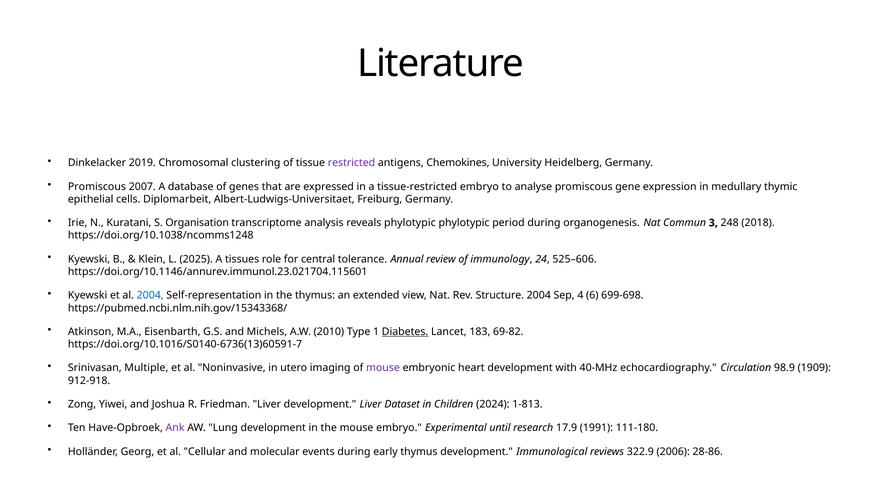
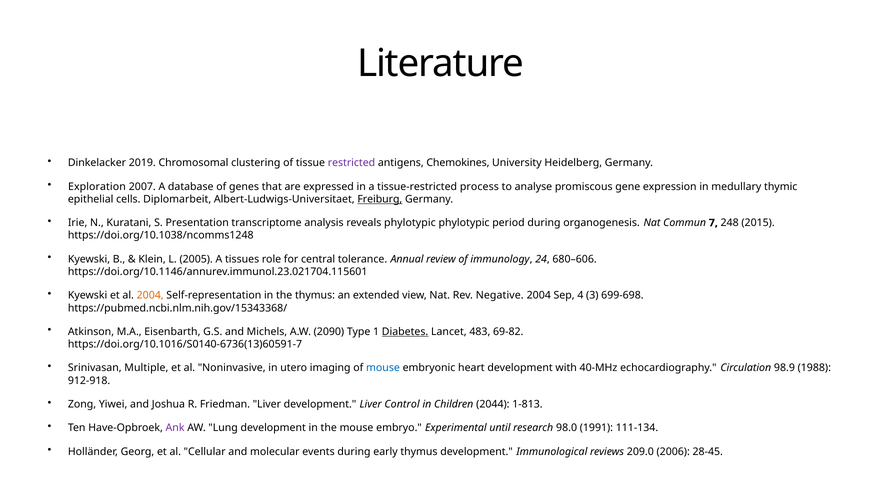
Promiscous at (97, 187): Promiscous -> Exploration
tissue-restricted embryo: embryo -> process
Freiburg underline: none -> present
Organisation: Organisation -> Presentation
3: 3 -> 7
2018: 2018 -> 2015
2025: 2025 -> 2005
525–606: 525–606 -> 680–606
2004 at (150, 296) colour: blue -> orange
Structure: Structure -> Negative
6: 6 -> 3
2010: 2010 -> 2090
183: 183 -> 483
mouse at (383, 368) colour: purple -> blue
1909: 1909 -> 1988
Dataset: Dataset -> Control
2024: 2024 -> 2044
17.9: 17.9 -> 98.0
111-180: 111-180 -> 111-134
322.9: 322.9 -> 209.0
28-86: 28-86 -> 28-45
